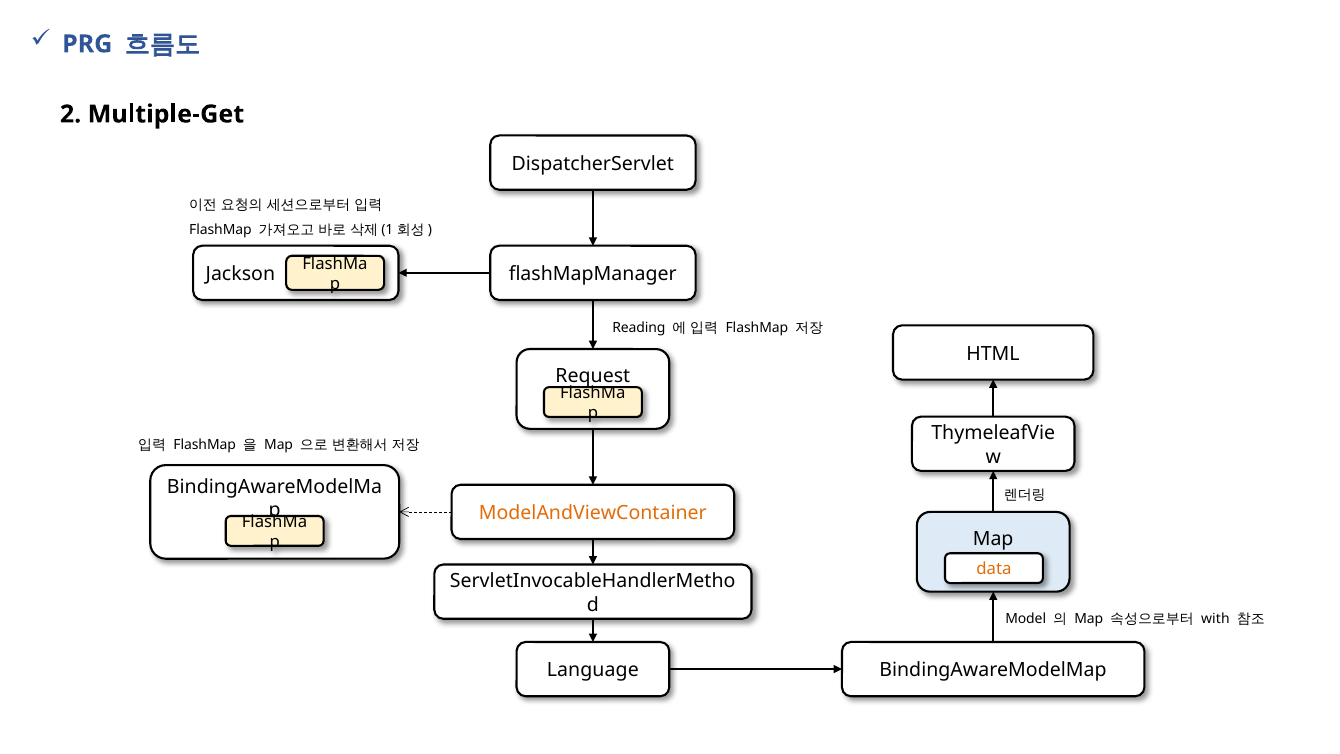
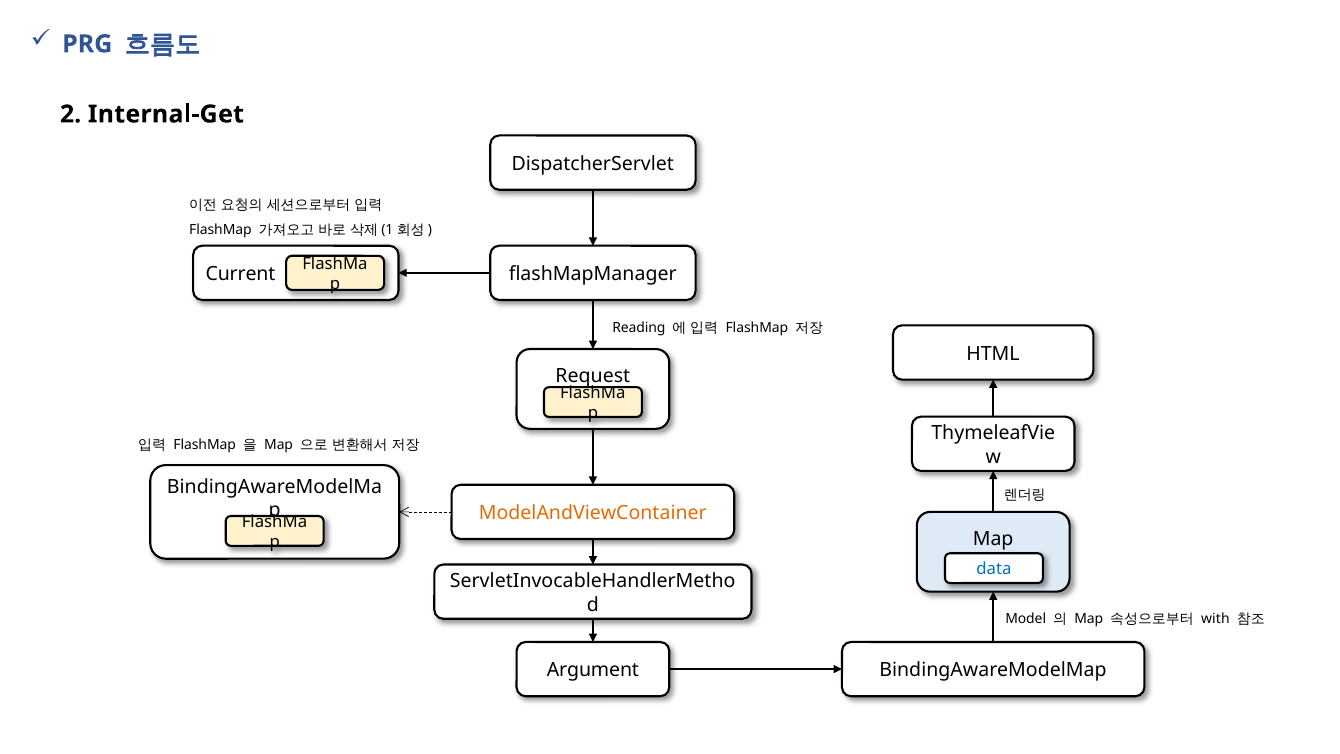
Multiple-Get: Multiple-Get -> Internal-Get
Jackson: Jackson -> Current
data colour: orange -> blue
Language: Language -> Argument
